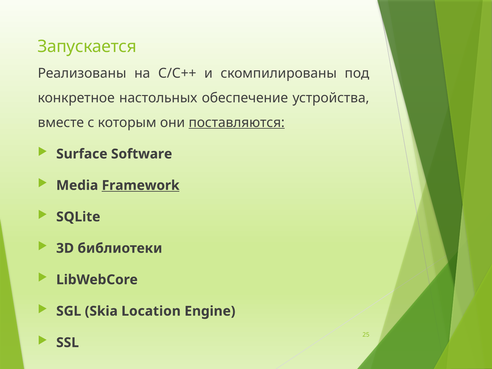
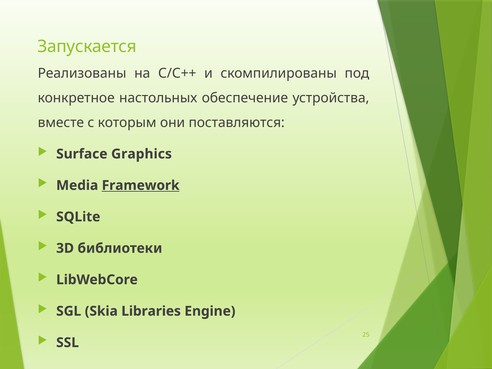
поставляются underline: present -> none
Software: Software -> Graphics
Location: Location -> Libraries
